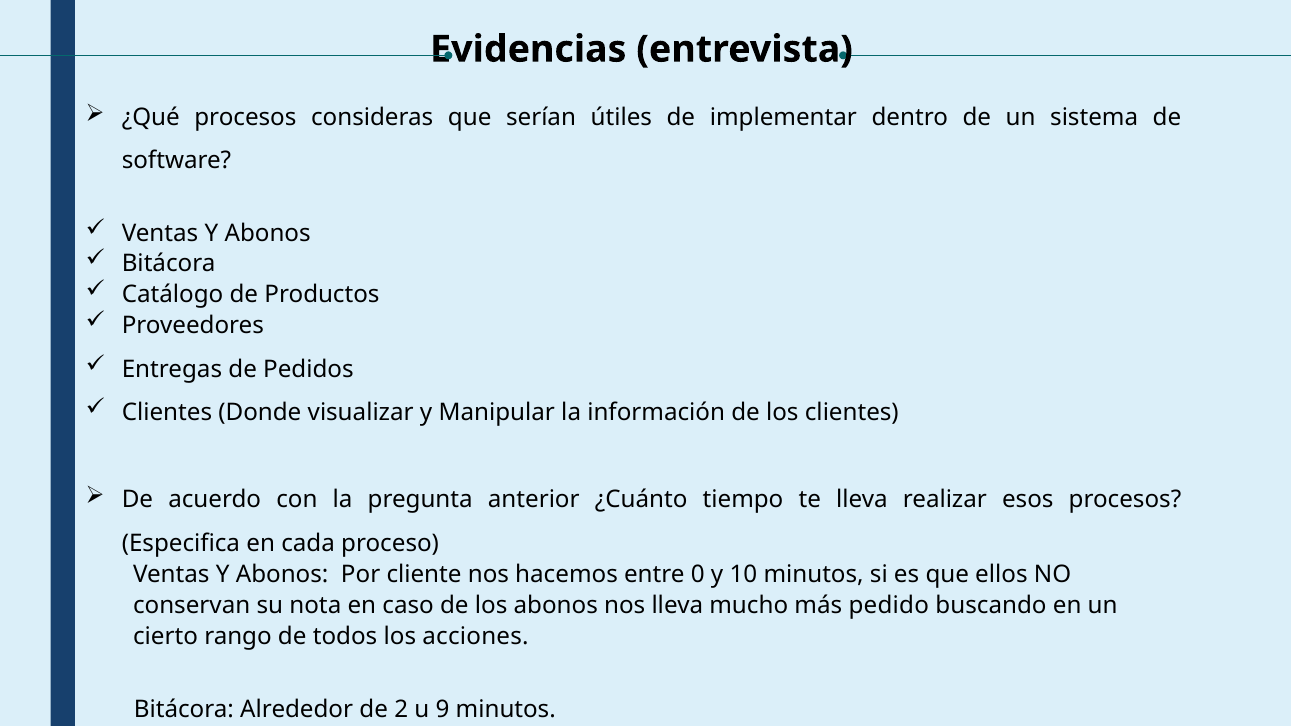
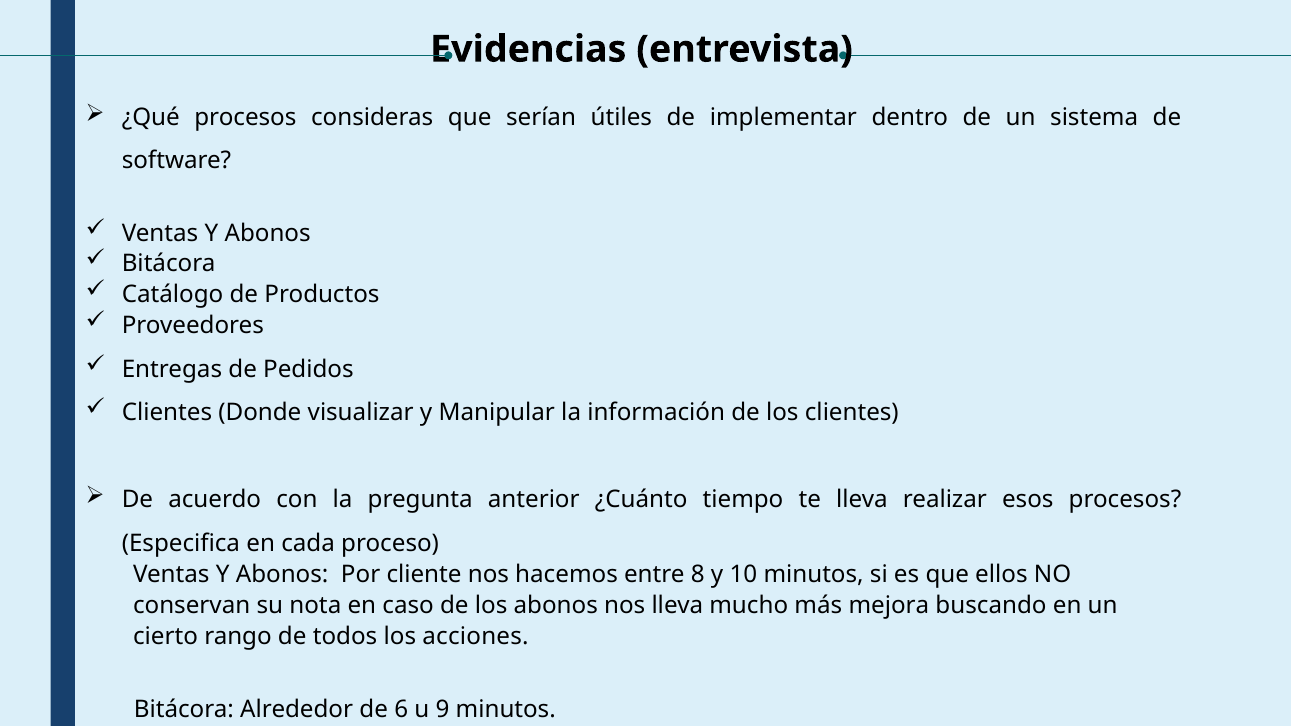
0: 0 -> 8
pedido: pedido -> mejora
2: 2 -> 6
